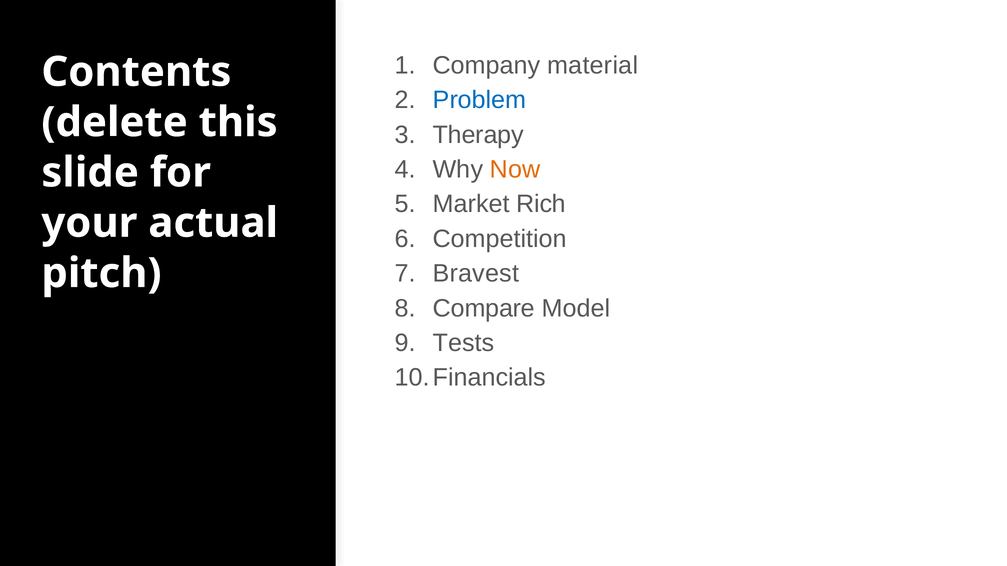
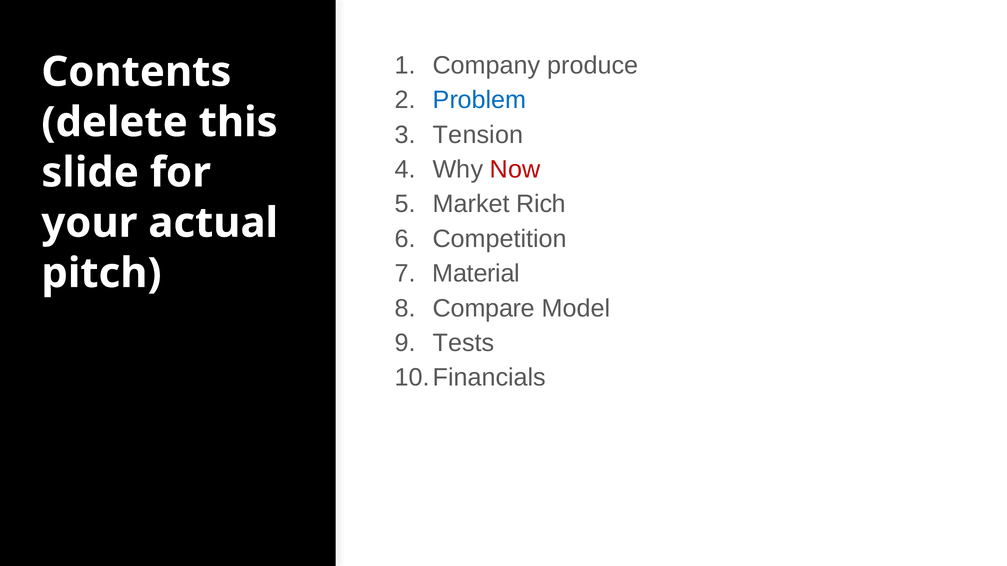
material: material -> produce
Therapy: Therapy -> Tension
Now colour: orange -> red
Bravest: Bravest -> Material
